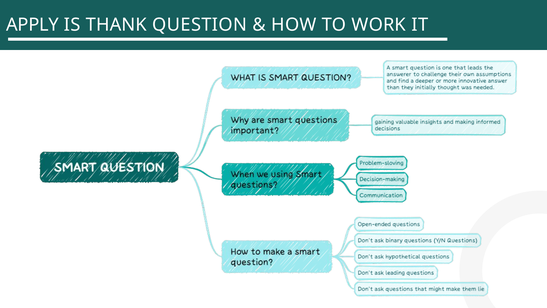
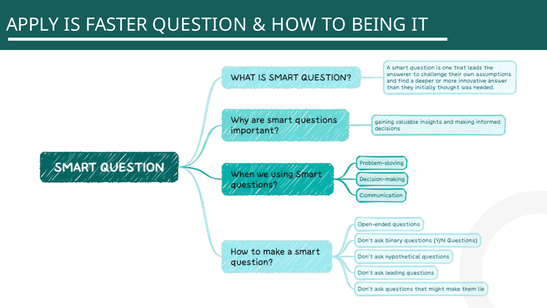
THANK: THANK -> FASTER
WORK: WORK -> BEING
